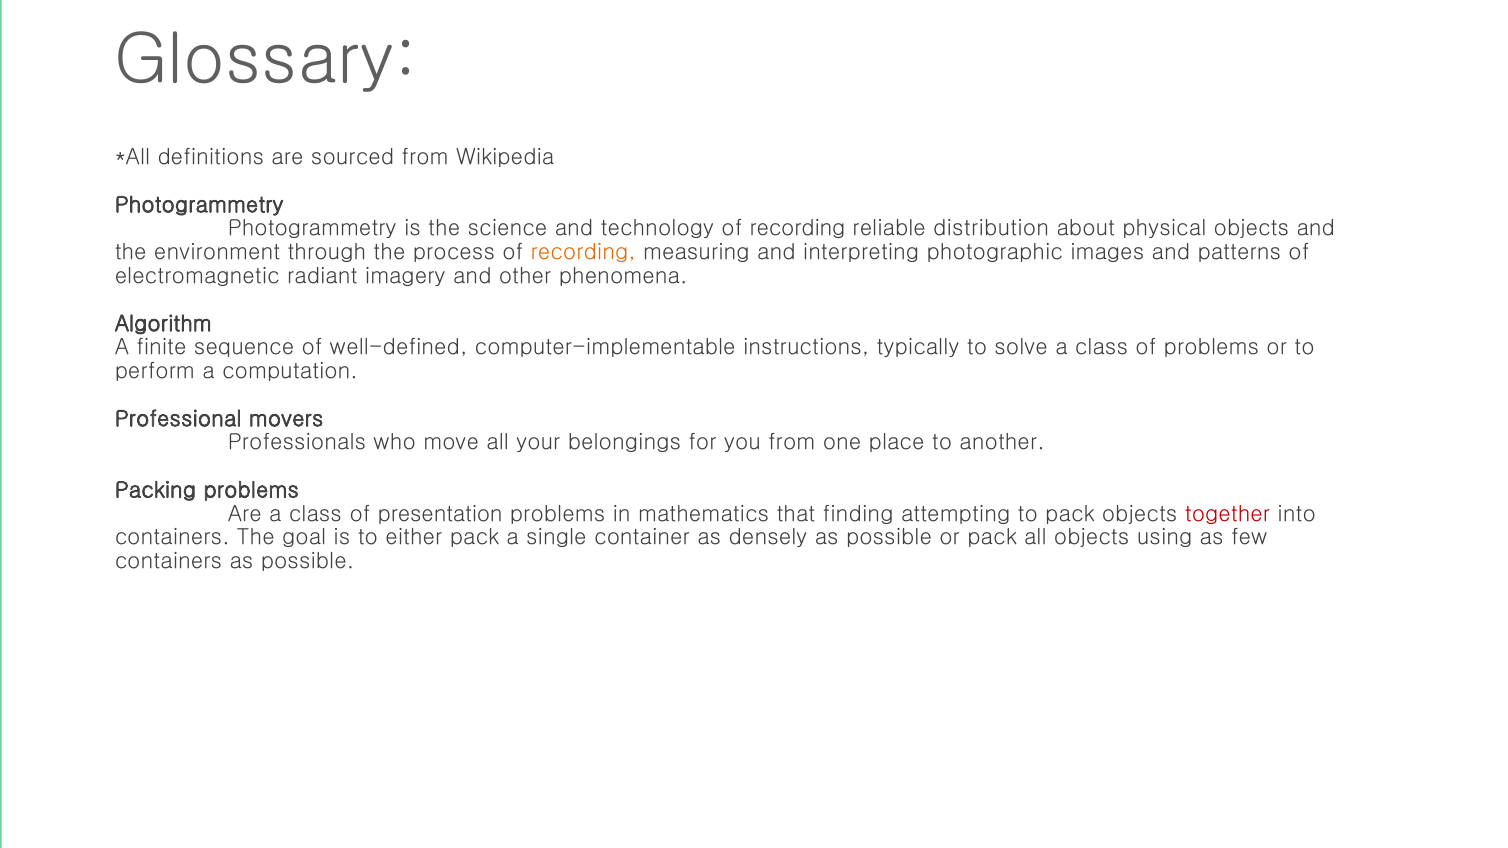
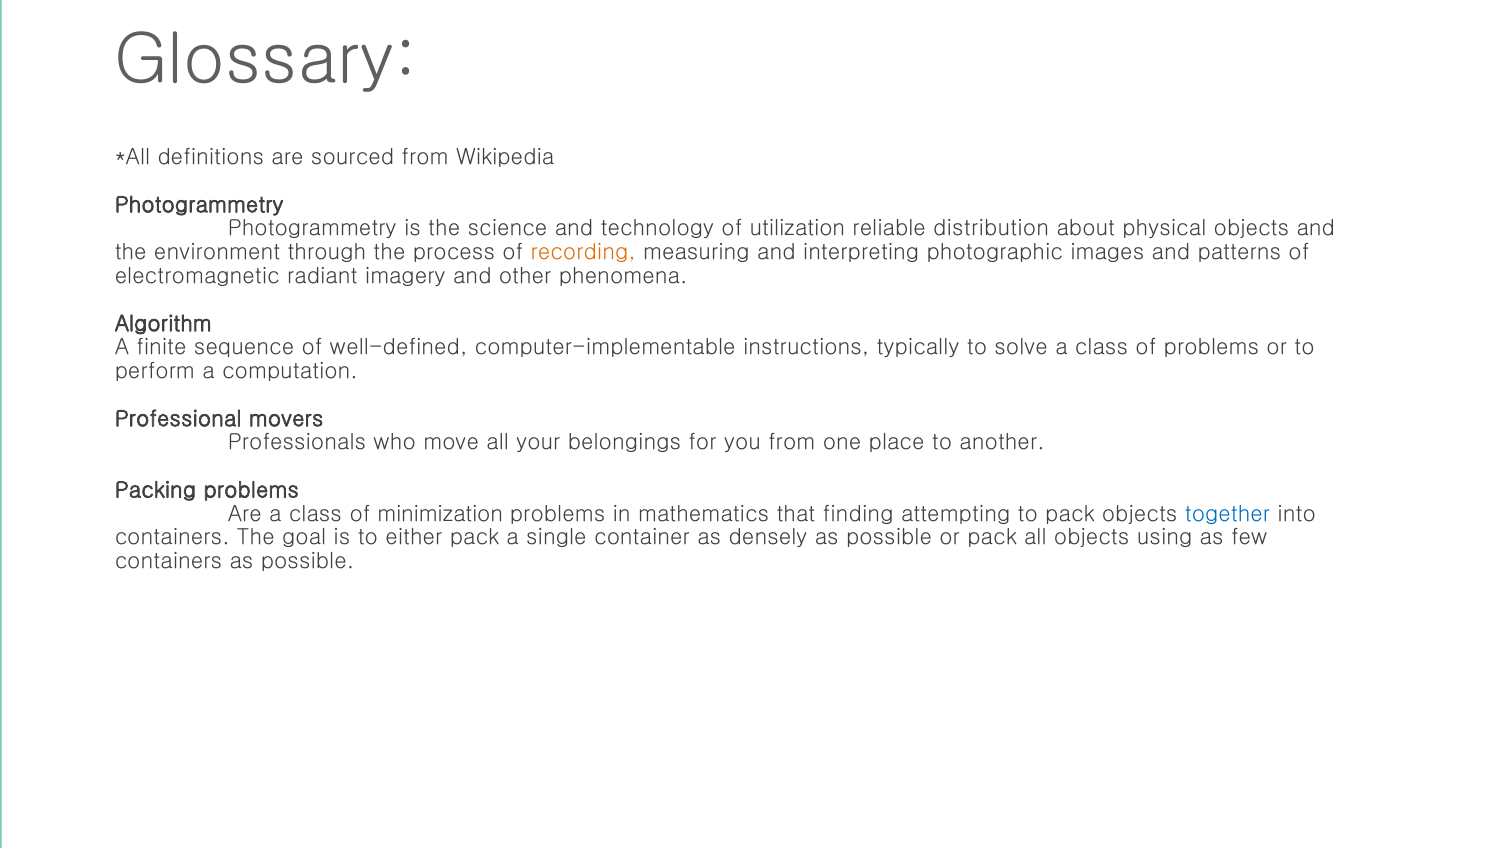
technology of recording: recording -> utilization
presentation: presentation -> minimization
together colour: red -> blue
